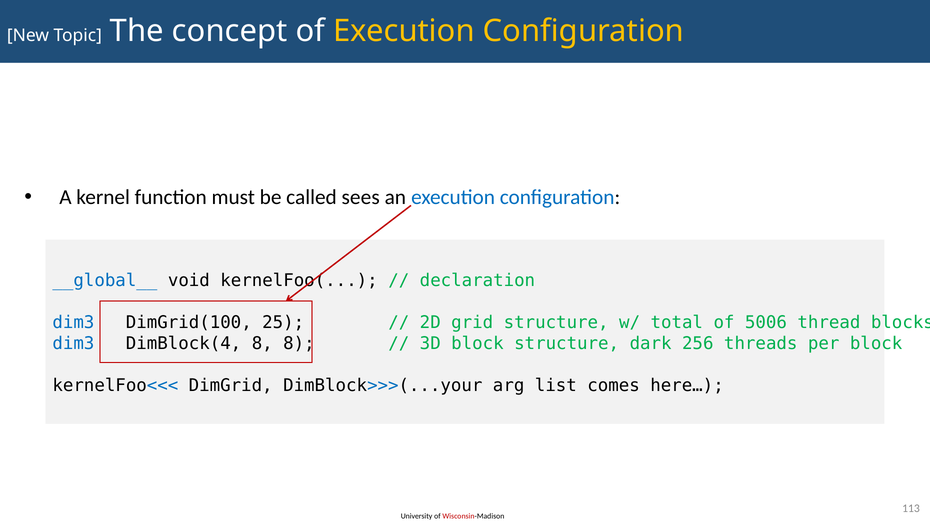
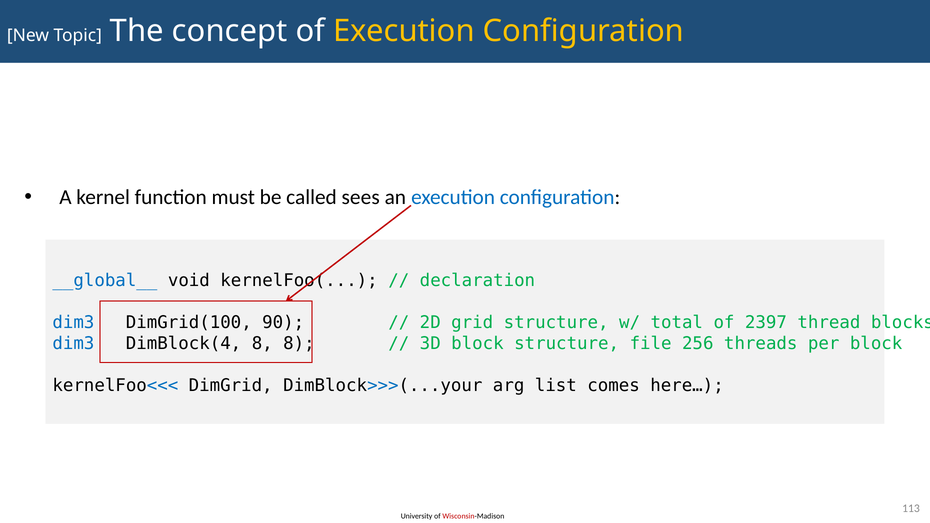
25: 25 -> 90
5006: 5006 -> 2397
dark: dark -> file
